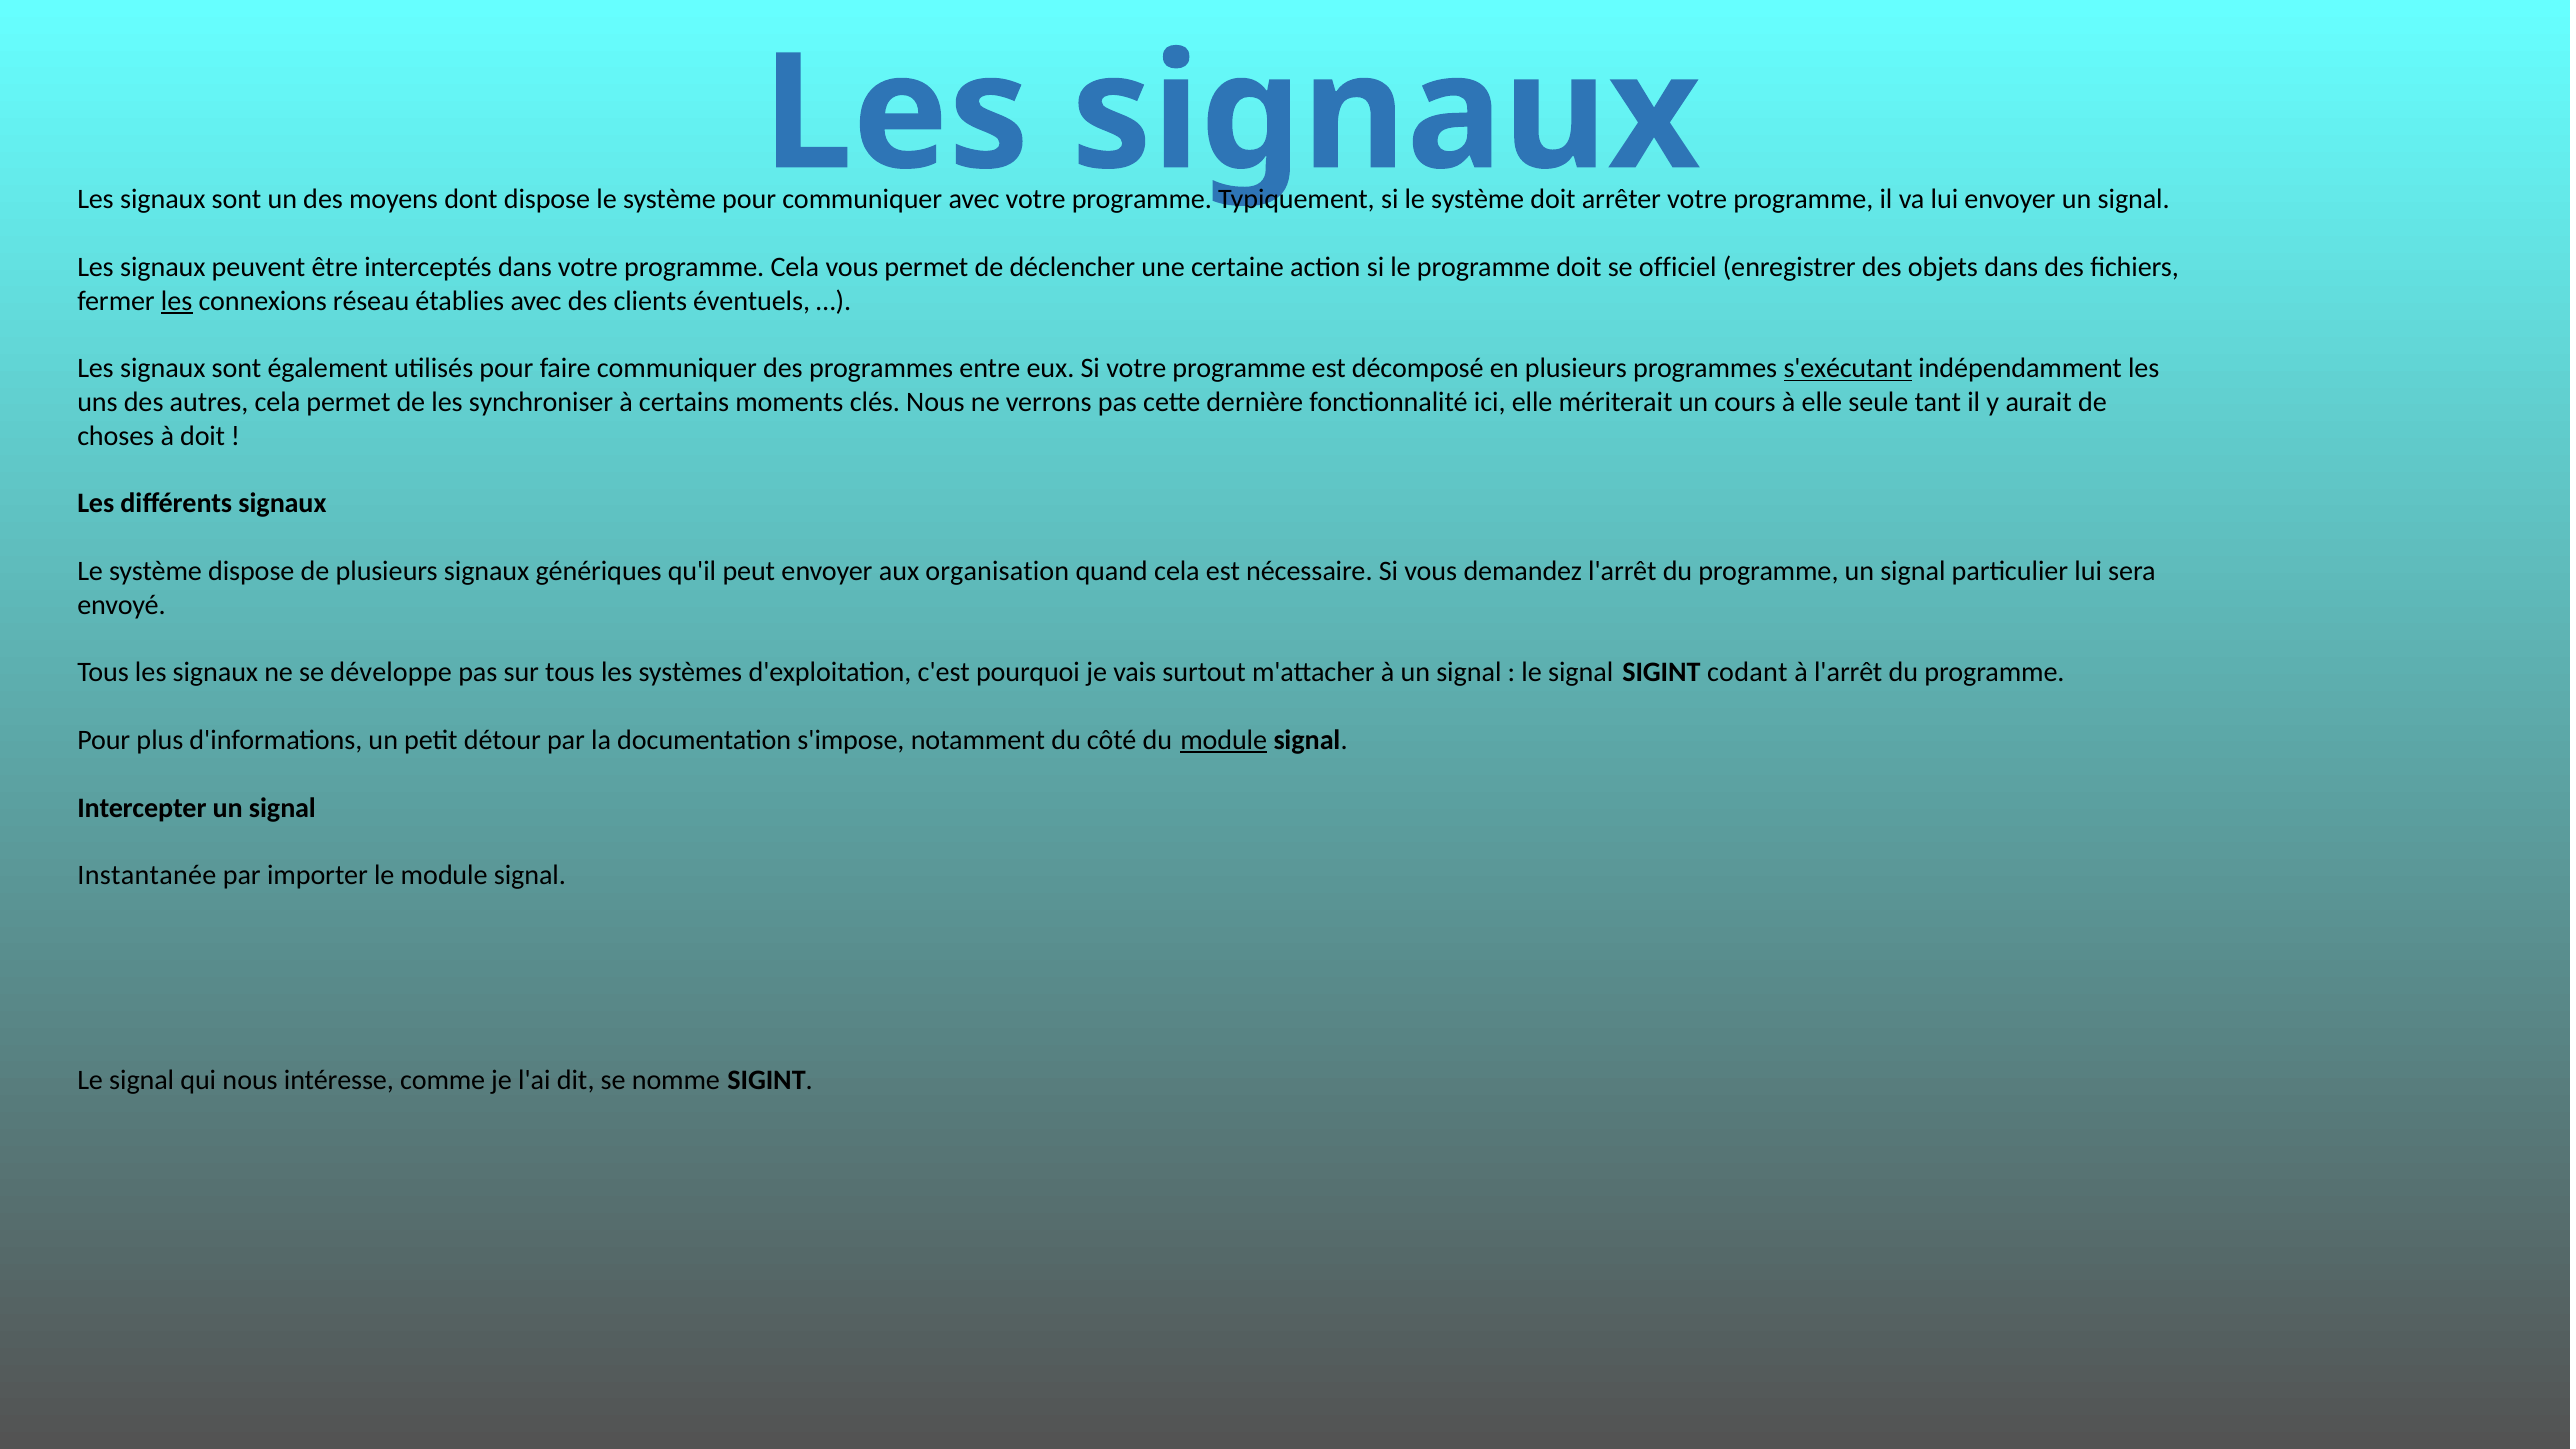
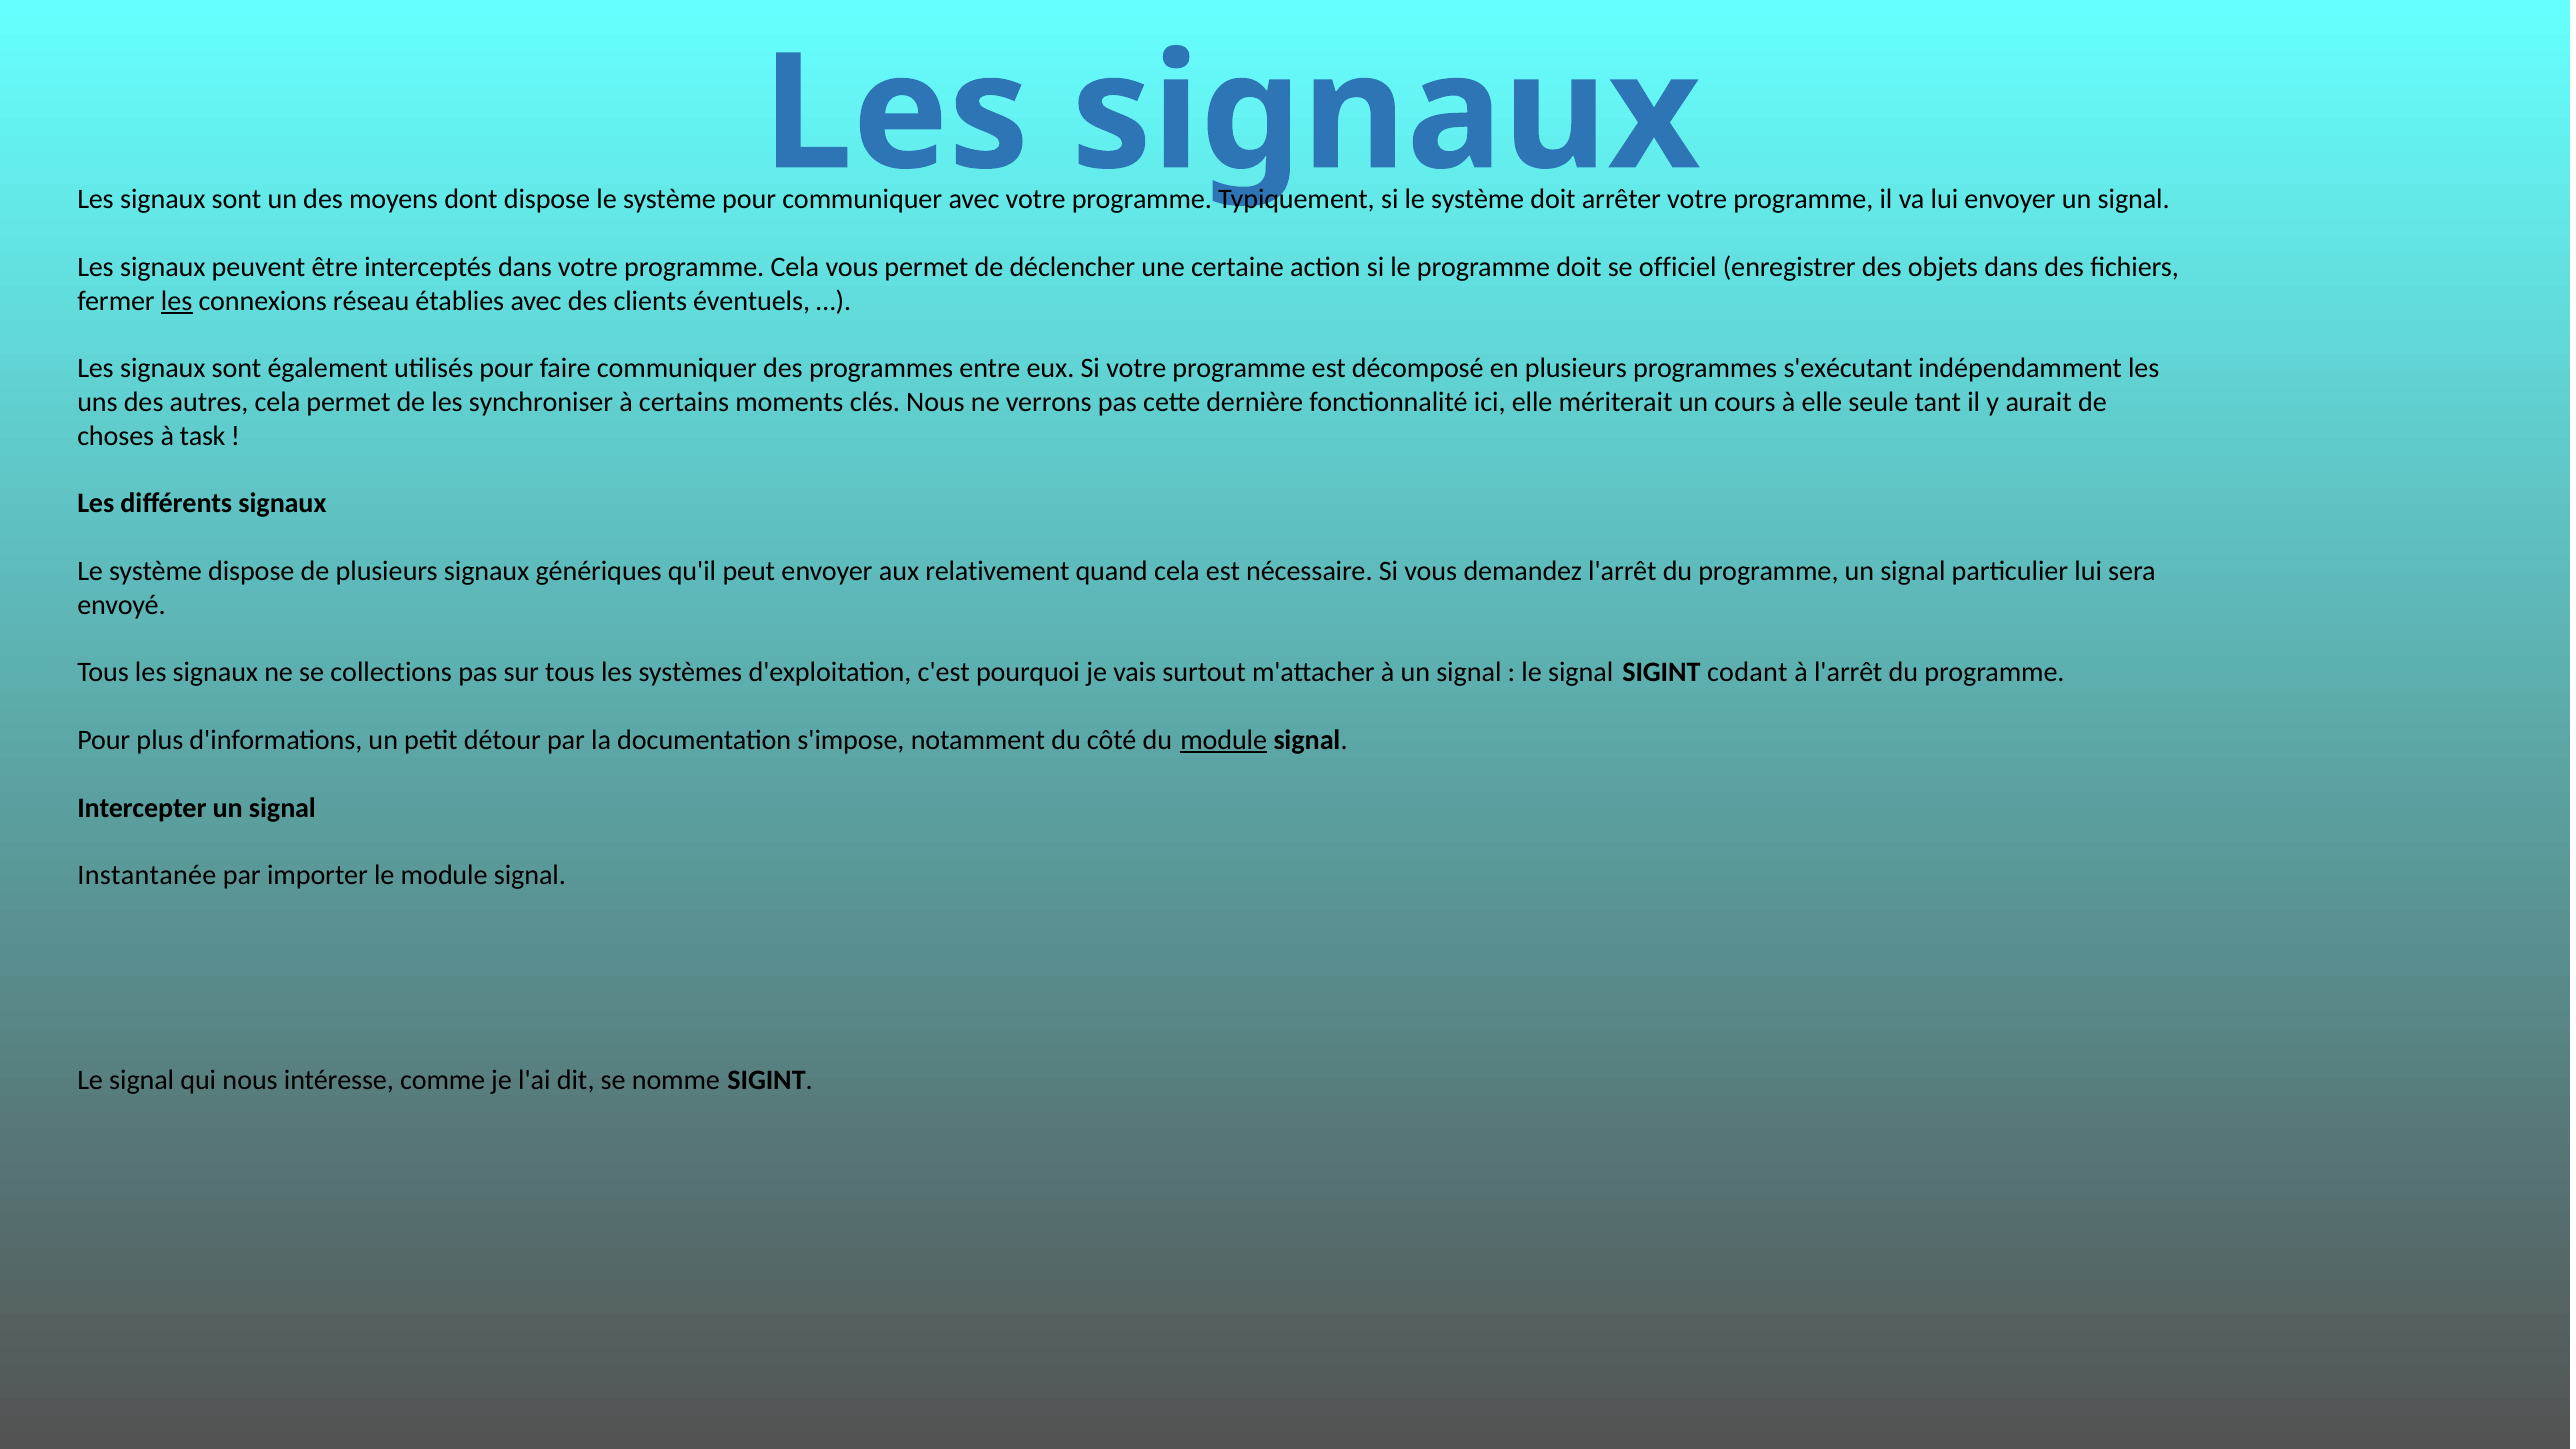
s'exécutant underline: present -> none
à doit: doit -> task
organisation: organisation -> relativement
développe: développe -> collections
